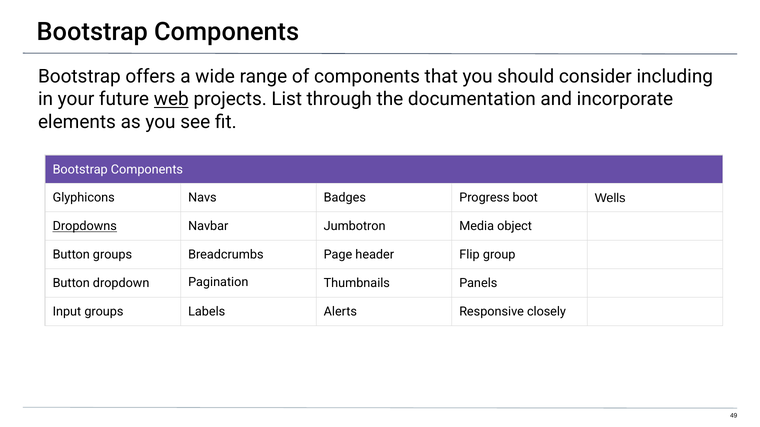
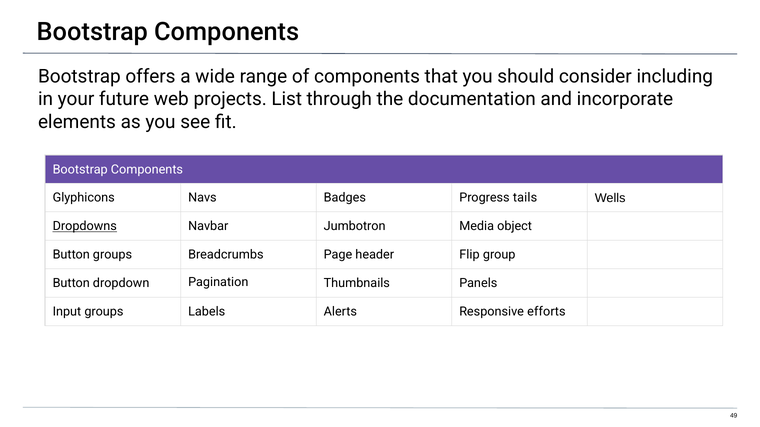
web underline: present -> none
boot: boot -> tails
closely: closely -> efforts
